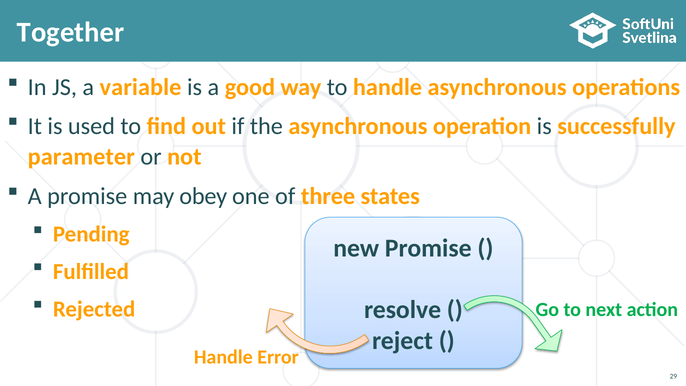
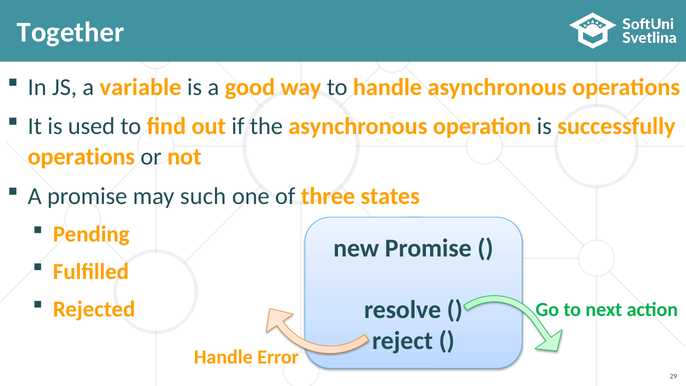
parameter at (81, 157): parameter -> operations
obey: obey -> such
